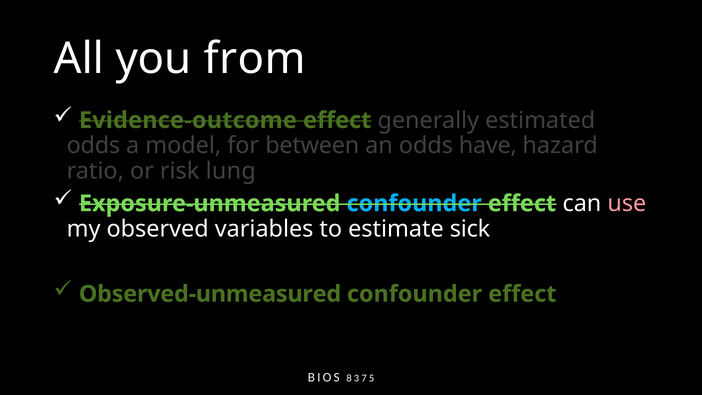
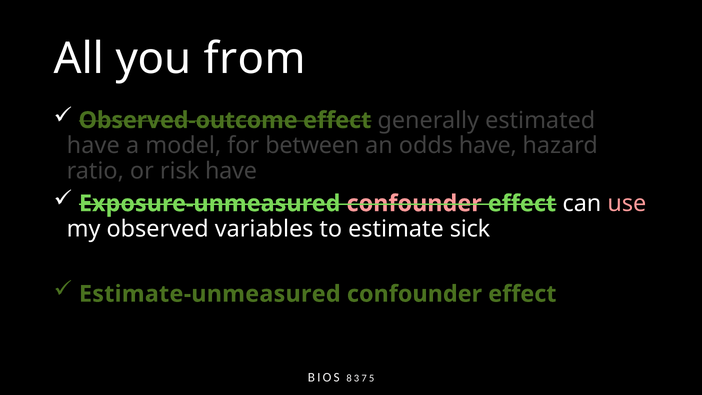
Evidence-outcome: Evidence-outcome -> Observed-outcome
odds at (93, 146): odds -> have
risk lung: lung -> have
confounder at (414, 203) colour: light blue -> pink
Observed-unmeasured: Observed-unmeasured -> Estimate-unmeasured
